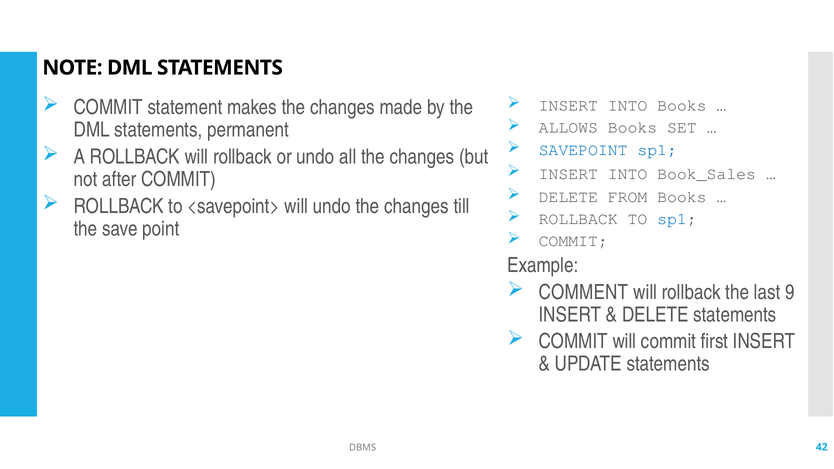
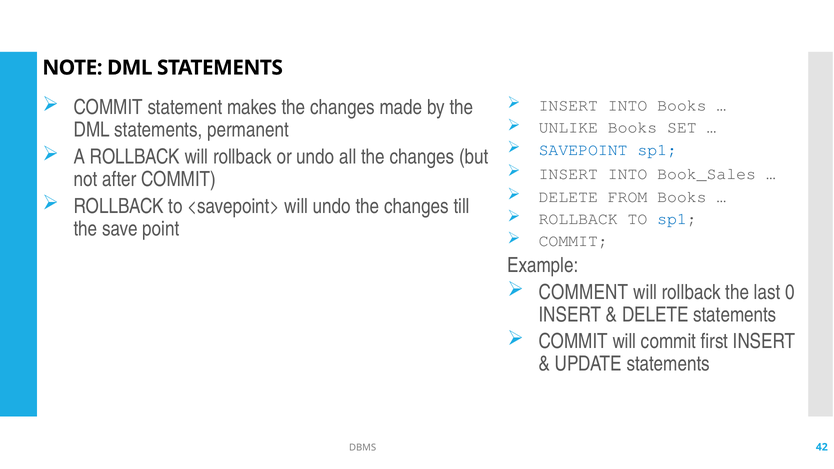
ALLOWS: ALLOWS -> UNLIKE
9: 9 -> 0
